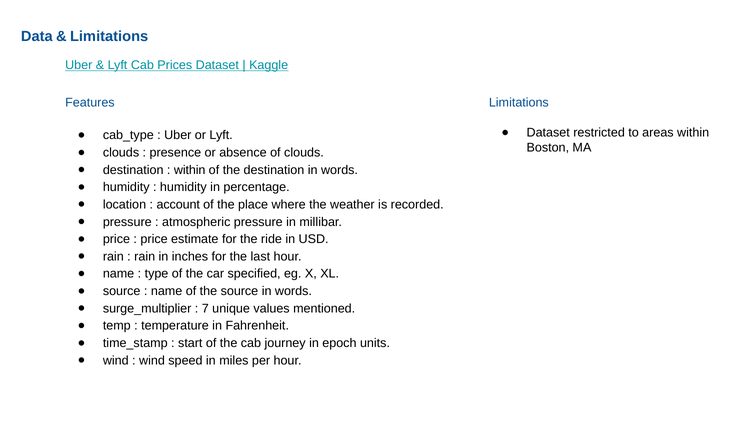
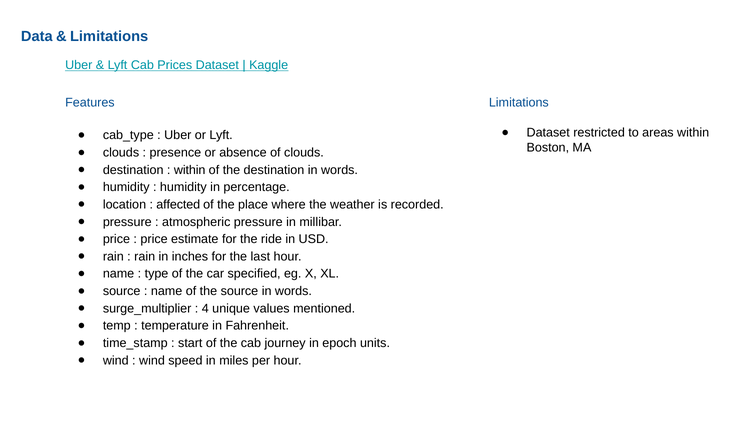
account: account -> affected
7: 7 -> 4
